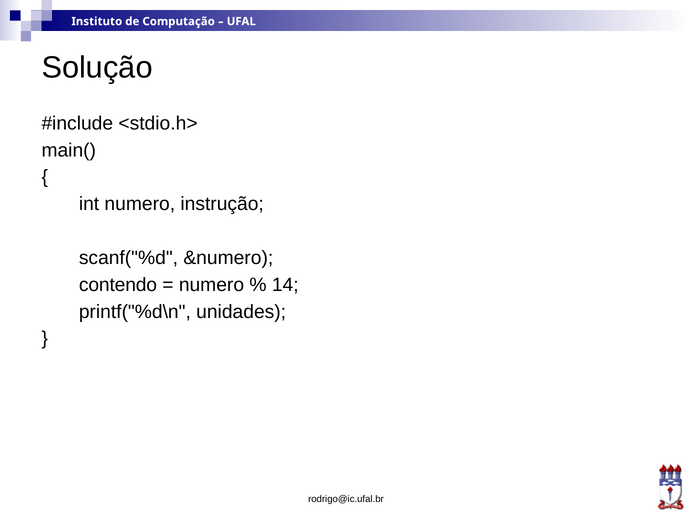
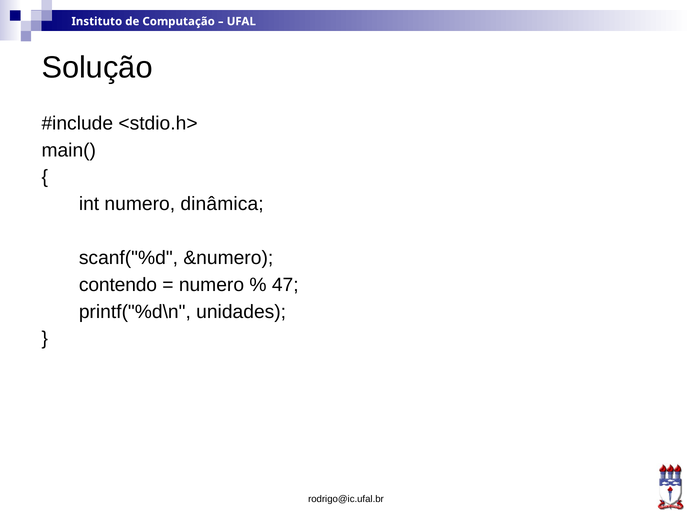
instrução: instrução -> dinâmica
14: 14 -> 47
